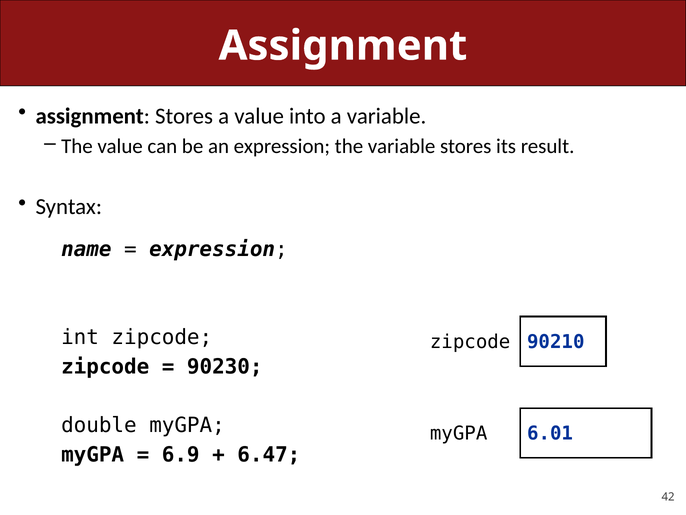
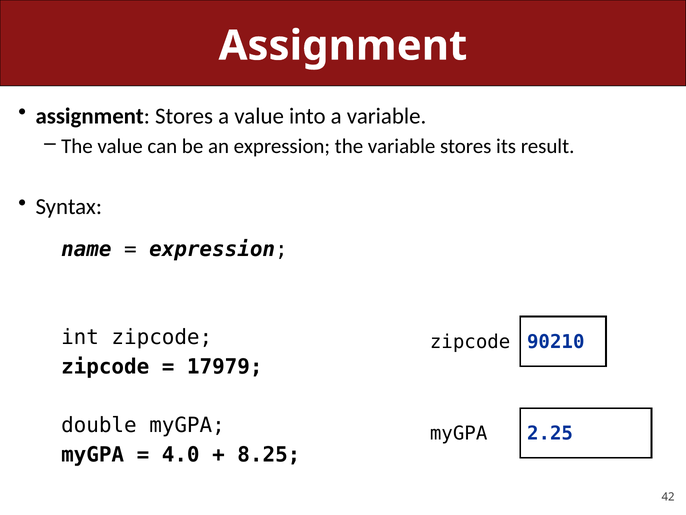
90230: 90230 -> 17979
6.01: 6.01 -> 2.25
6.9: 6.9 -> 4.0
6.47: 6.47 -> 8.25
